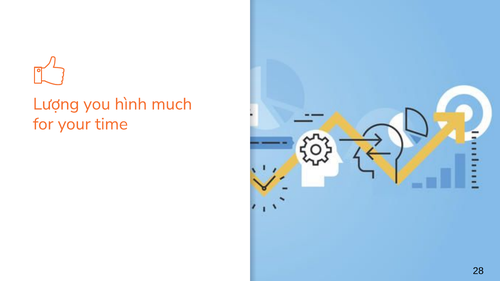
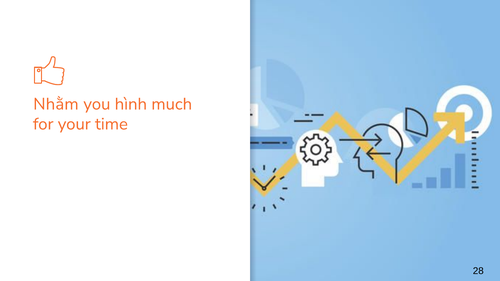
Lượng: Lượng -> Nhằm
